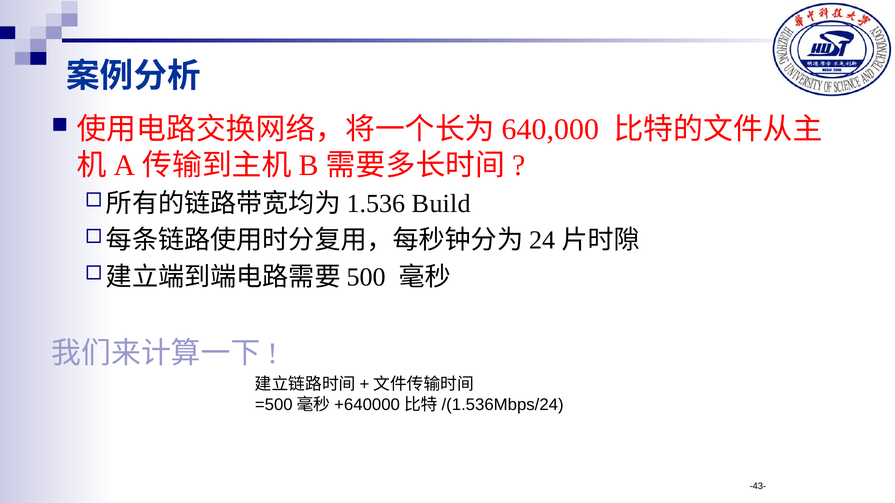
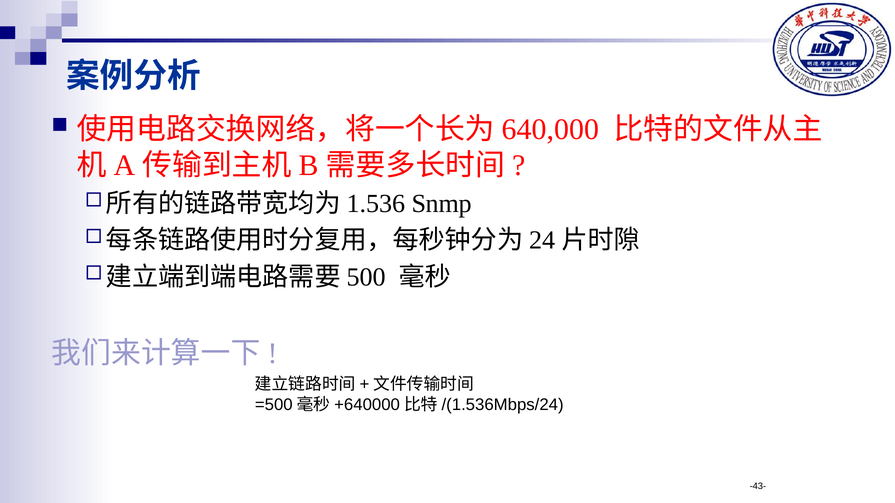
Build: Build -> Snmp
